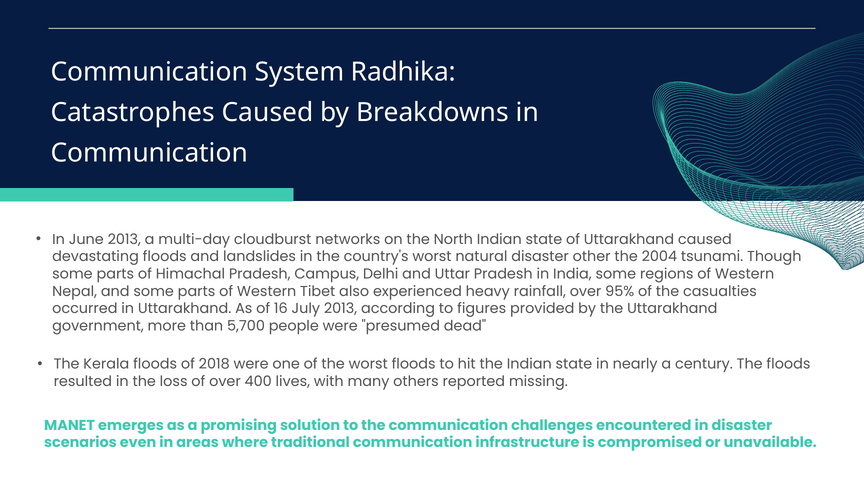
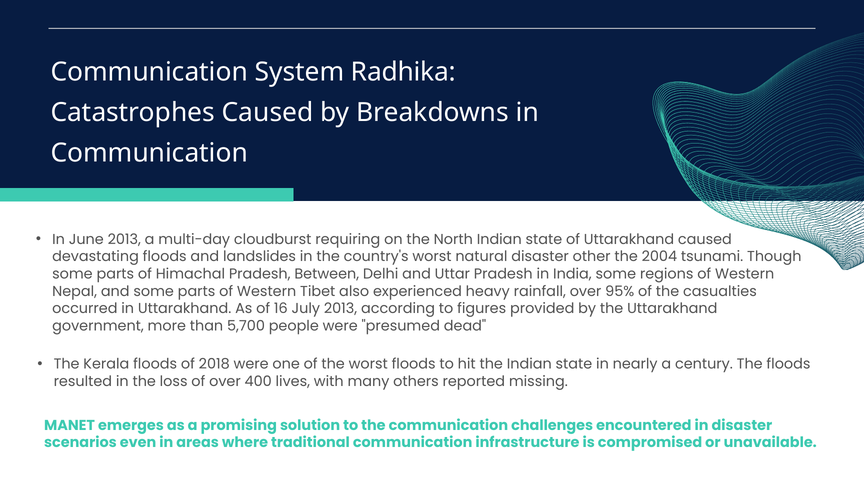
networks: networks -> requiring
Campus: Campus -> Between
